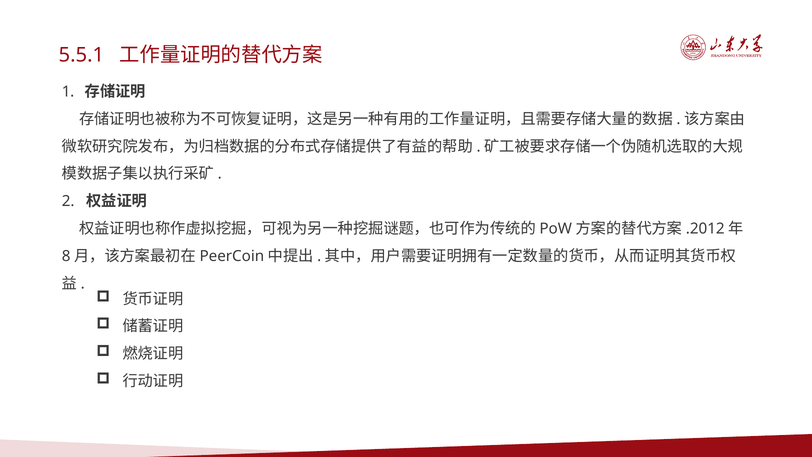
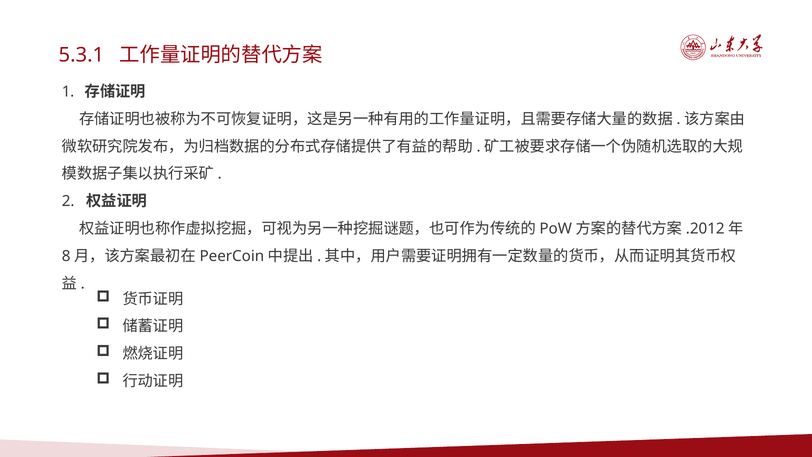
5.5.1: 5.5.1 -> 5.3.1
